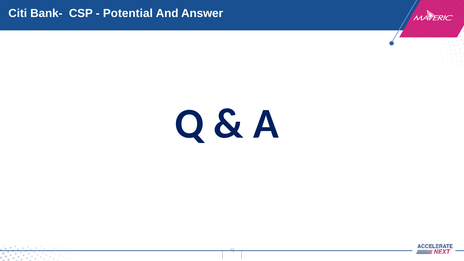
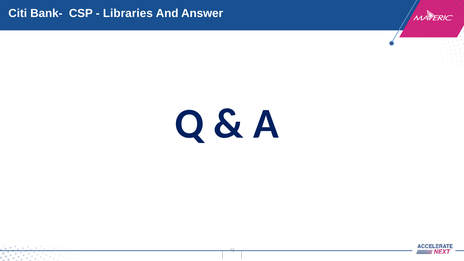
Potential: Potential -> Libraries
